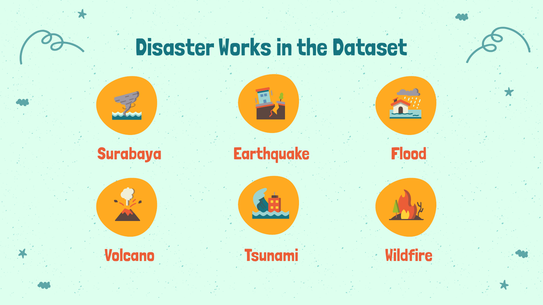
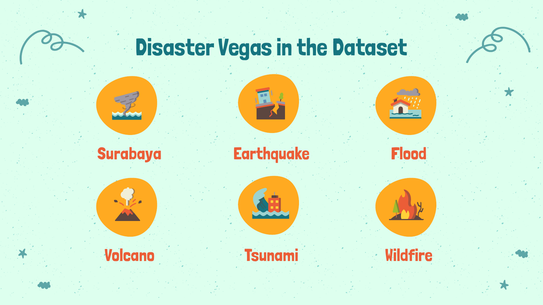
Works: Works -> Vegas
